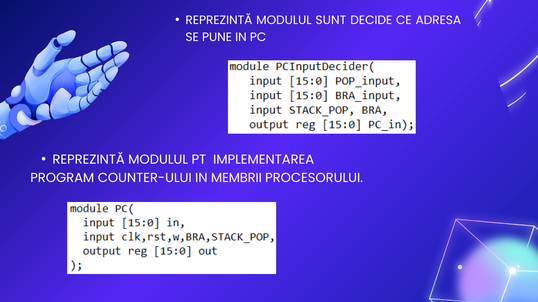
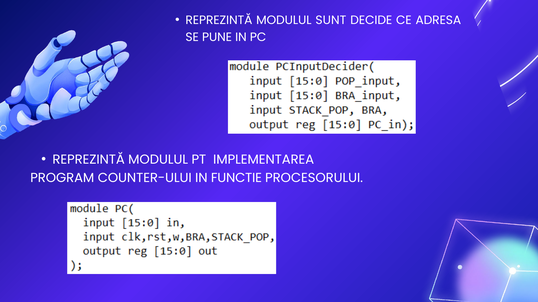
MEMBRII: MEMBRII -> FUNCTIE
